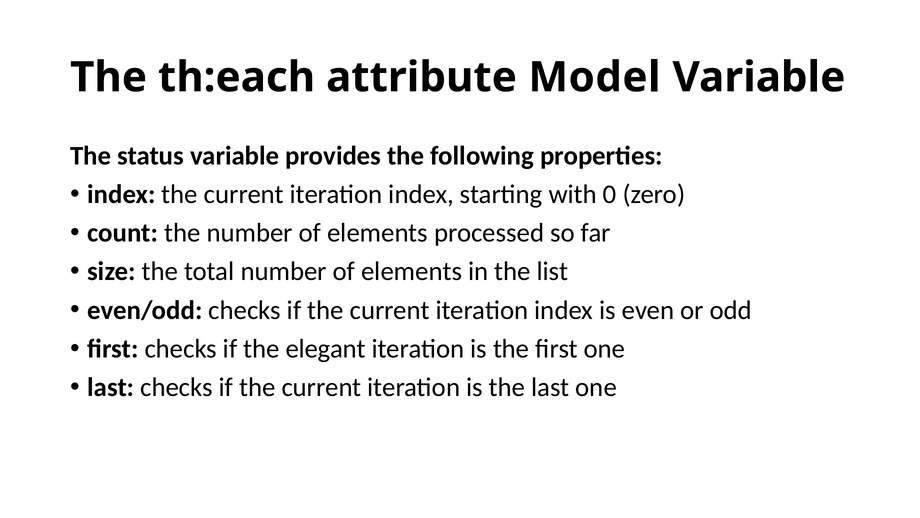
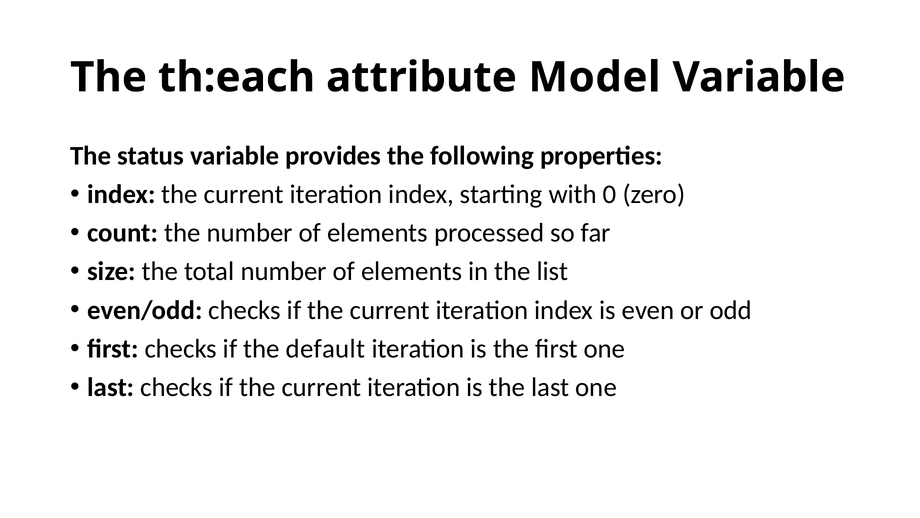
elegant: elegant -> default
